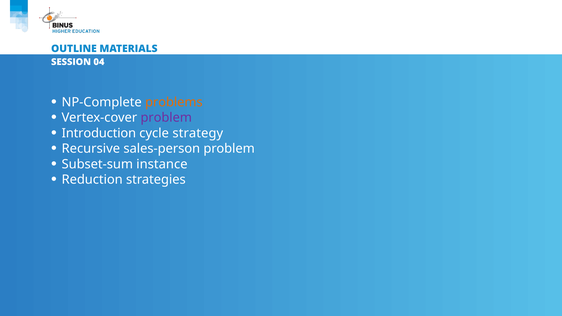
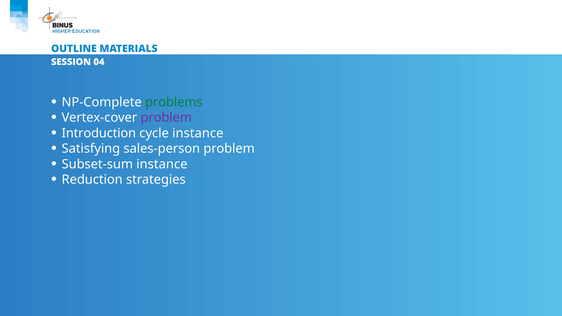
problems colour: orange -> green
cycle strategy: strategy -> instance
Recursive: Recursive -> Satisfying
